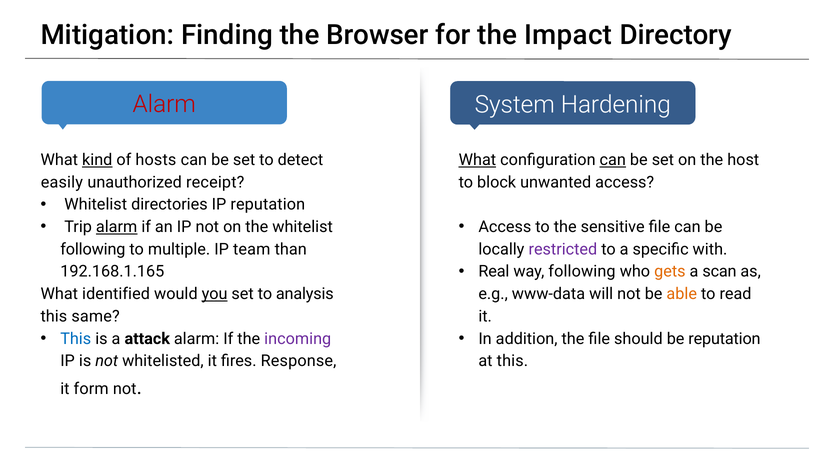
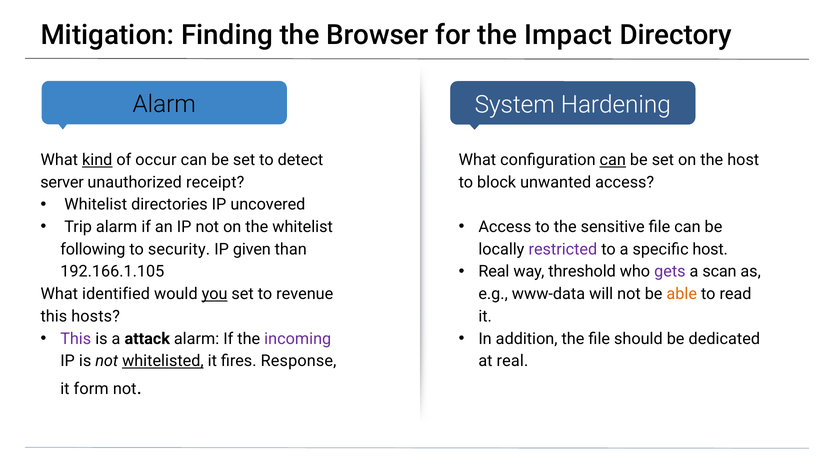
Alarm at (164, 104) colour: red -> black
hosts: hosts -> occur
What at (477, 160) underline: present -> none
easily: easily -> server
IP reputation: reputation -> uncovered
alarm at (117, 227) underline: present -> none
multiple: multiple -> security
team: team -> given
specific with: with -> host
way following: following -> threshold
gets colour: orange -> purple
192.168.1.165: 192.168.1.165 -> 192.166.1.105
analysis: analysis -> revenue
same: same -> hosts
This at (76, 339) colour: blue -> purple
be reputation: reputation -> dedicated
whitelisted underline: none -> present
at this: this -> real
